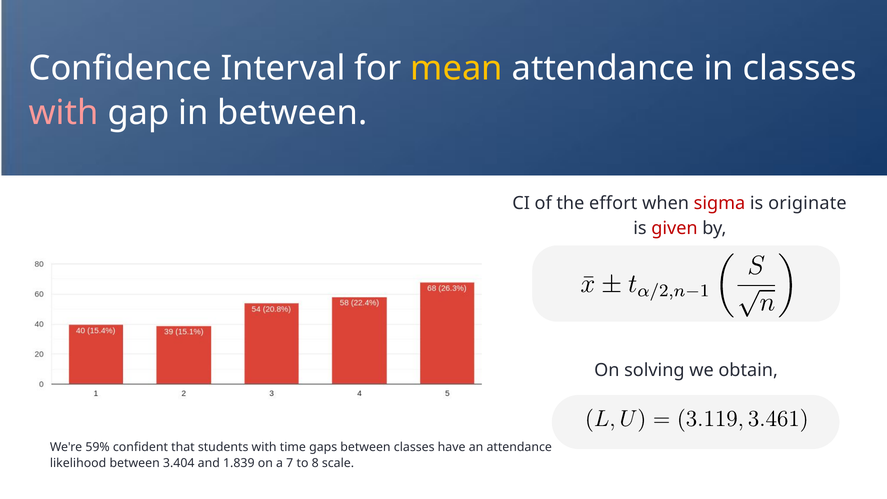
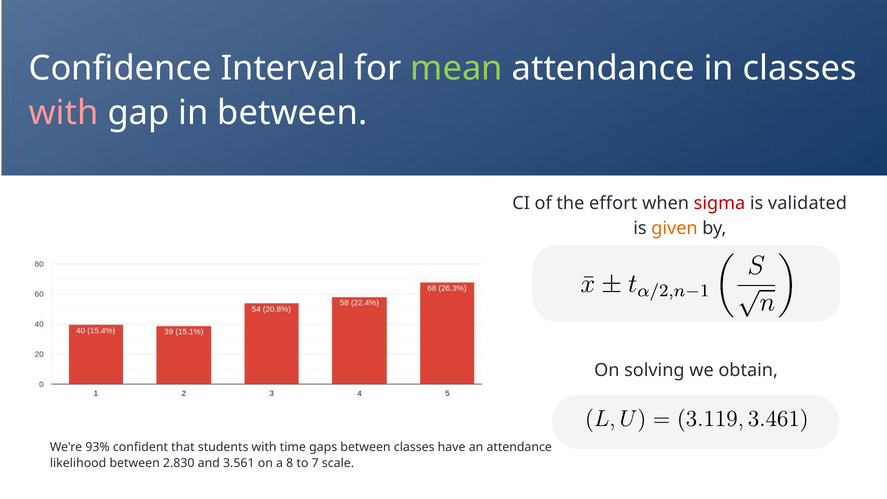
mean colour: yellow -> light green
originate: originate -> validated
given colour: red -> orange
59%: 59% -> 93%
3.404: 3.404 -> 2.830
1.839: 1.839 -> 3.561
7: 7 -> 8
8: 8 -> 7
